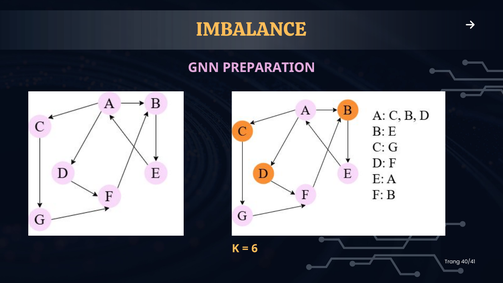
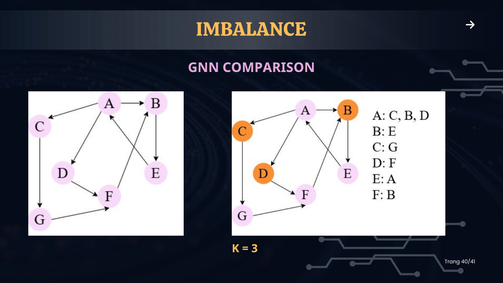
PREPARATION: PREPARATION -> COMPARISON
6: 6 -> 3
